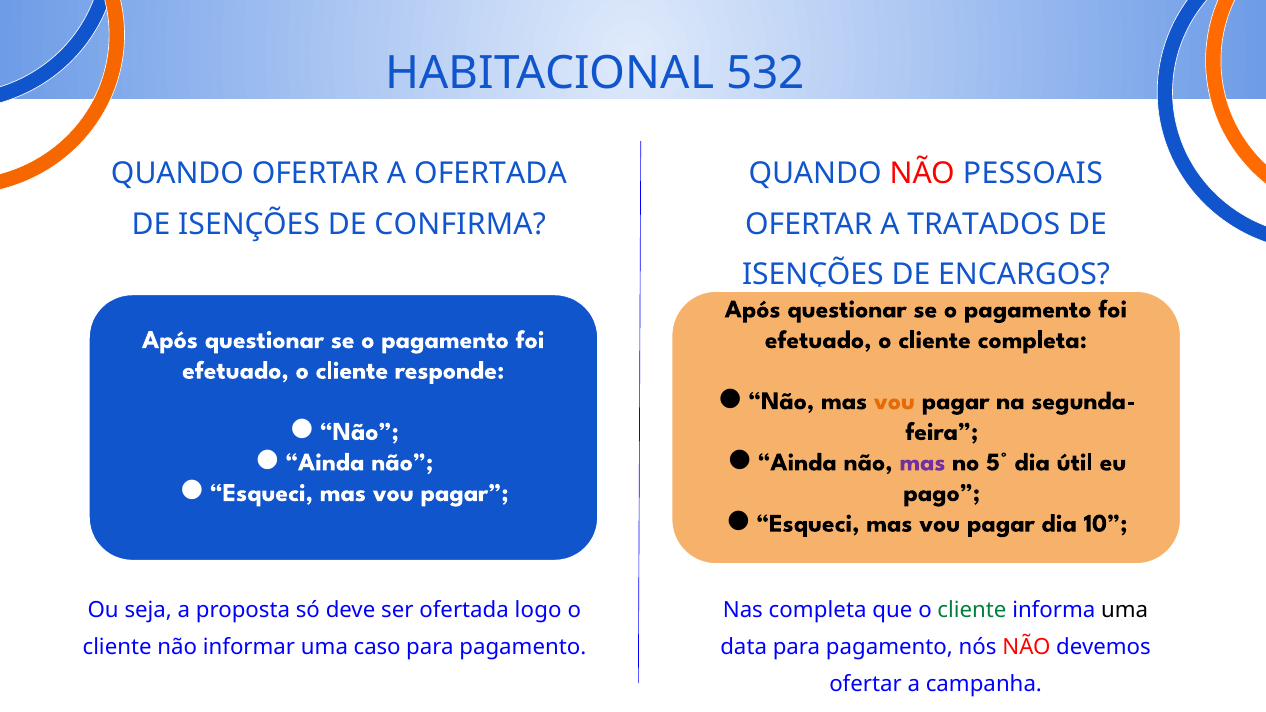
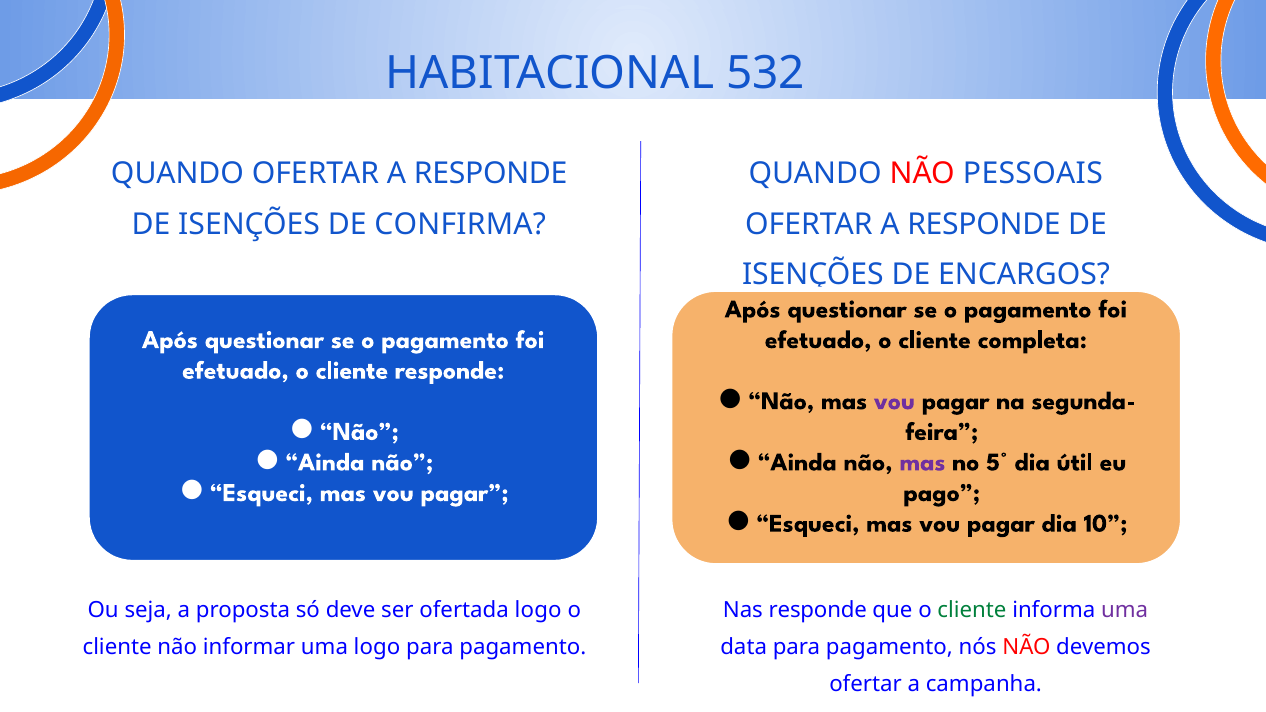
QUANDO OFERTAR A OFERTADA: OFERTADA -> RESPONDE
TRATADOS at (984, 224): TRATADOS -> RESPONDE
vou at (894, 401) colour: orange -> purple
Nas completa: completa -> responde
uma at (1125, 610) colour: black -> purple
uma caso: caso -> logo
